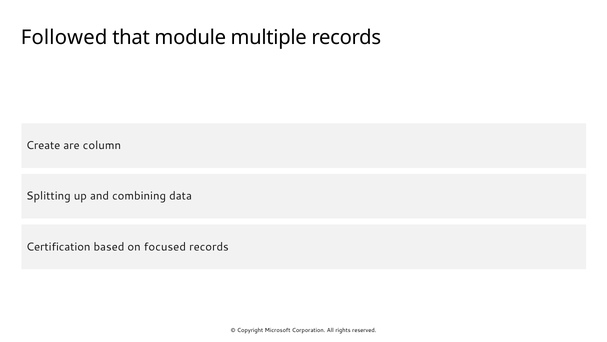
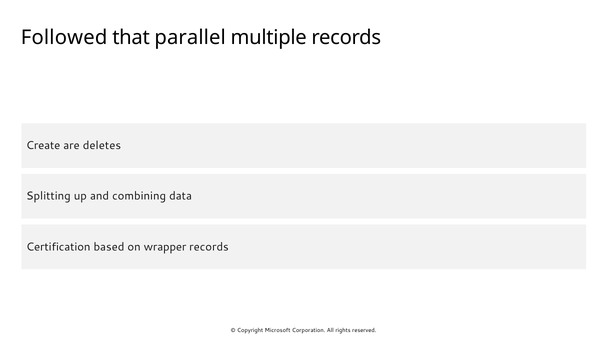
module: module -> parallel
column: column -> deletes
focused: focused -> wrapper
